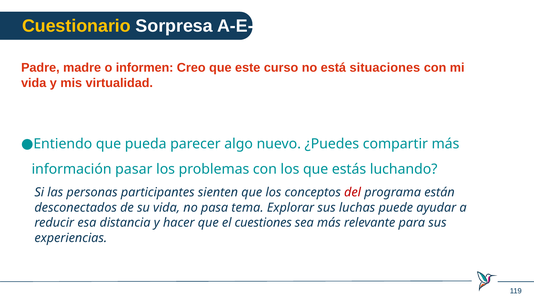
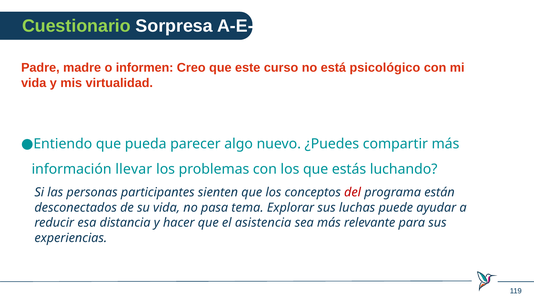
Cuestionario colour: yellow -> light green
situaciones: situaciones -> psicológico
pasar: pasar -> llevar
cuestiones: cuestiones -> asistencia
